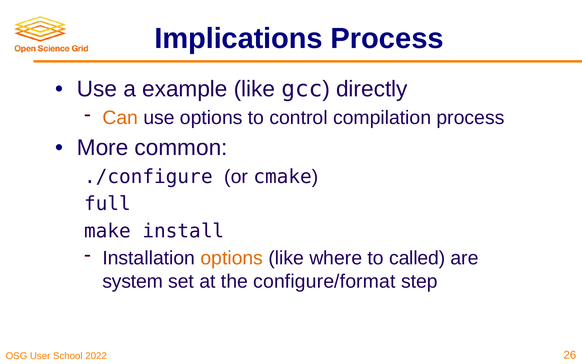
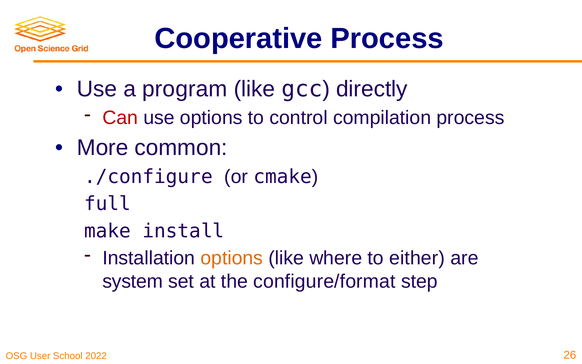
Implications: Implications -> Cooperative
example: example -> program
Can colour: orange -> red
called: called -> either
